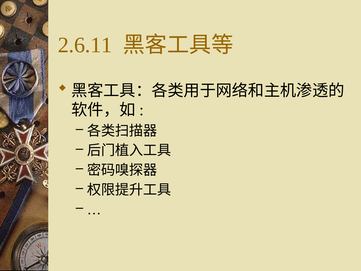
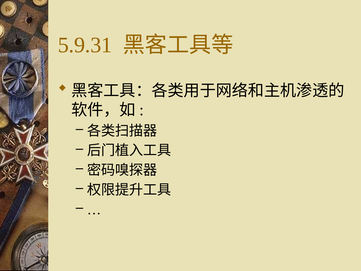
2.6.11: 2.6.11 -> 5.9.31
